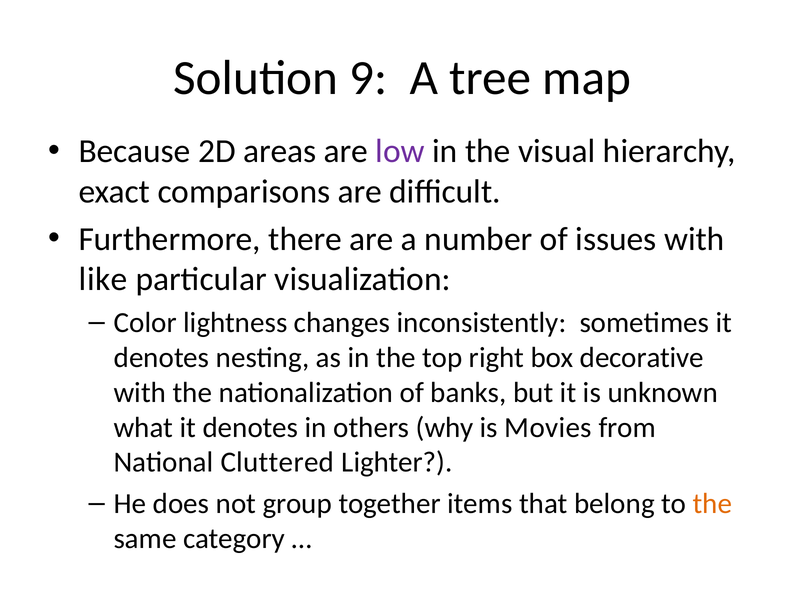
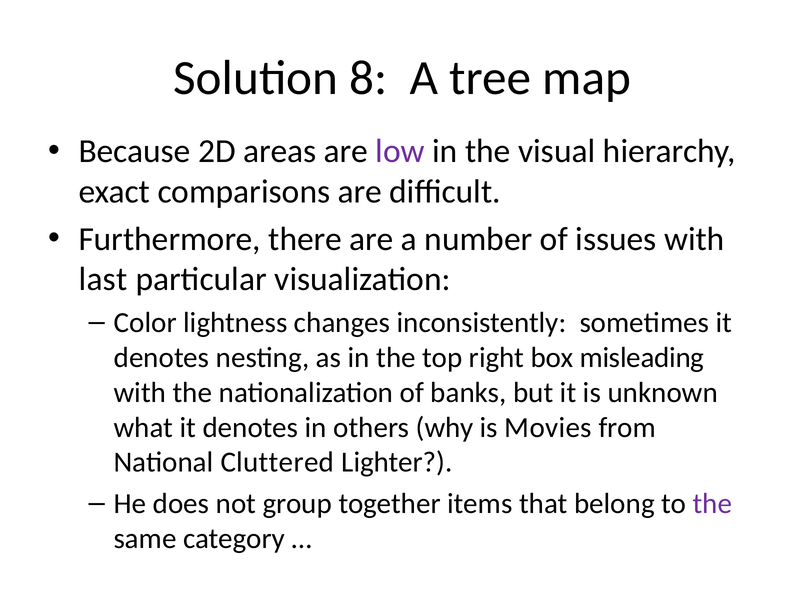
9: 9 -> 8
like: like -> last
decorative: decorative -> misleading
the at (712, 503) colour: orange -> purple
